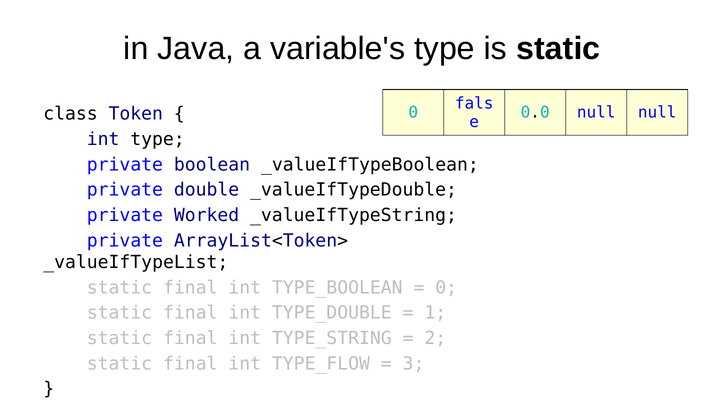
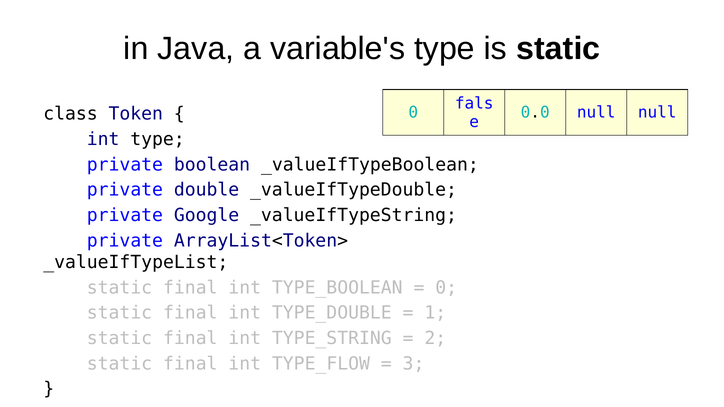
Worked: Worked -> Google
